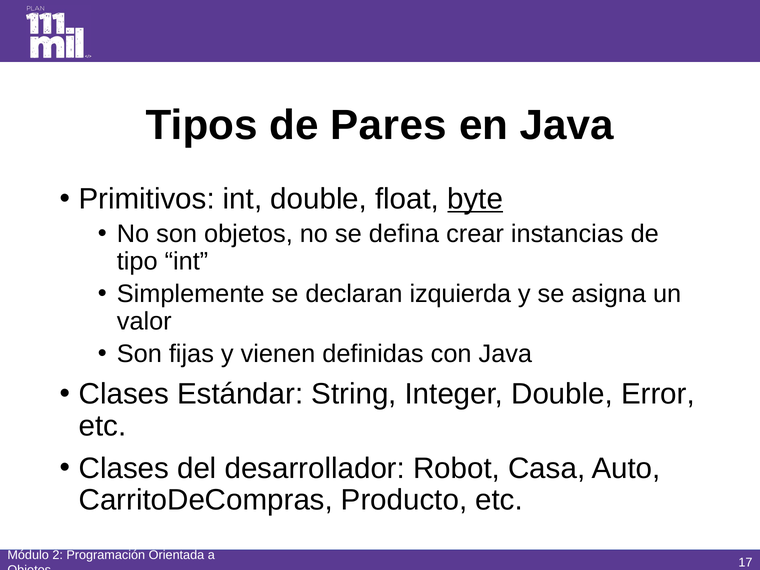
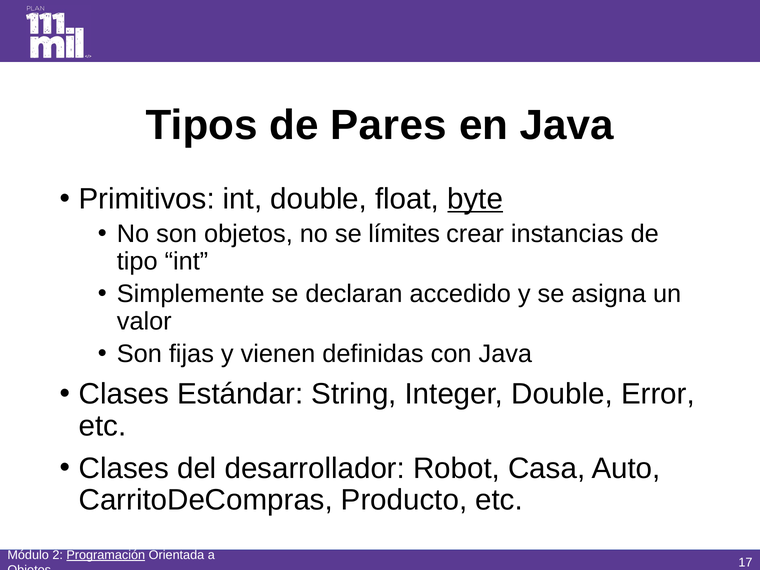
defina: defina -> límites
izquierda: izquierda -> accedido
Programación underline: none -> present
